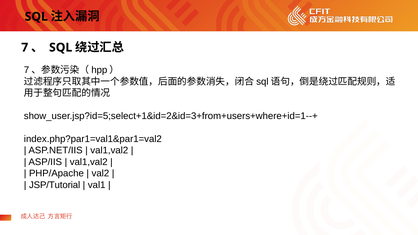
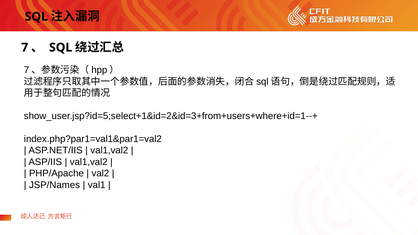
JSP/Tutorial: JSP/Tutorial -> JSP/Names
